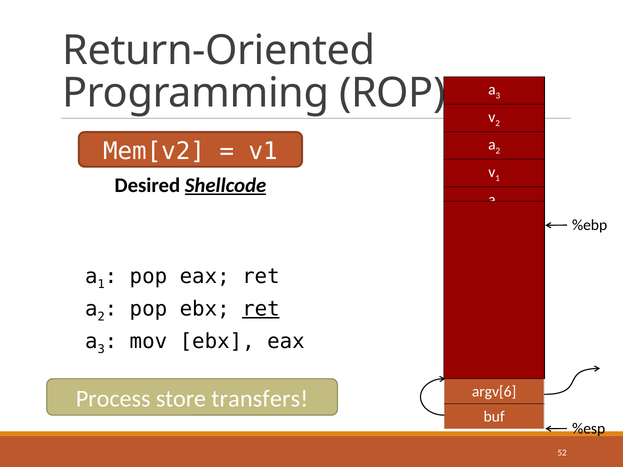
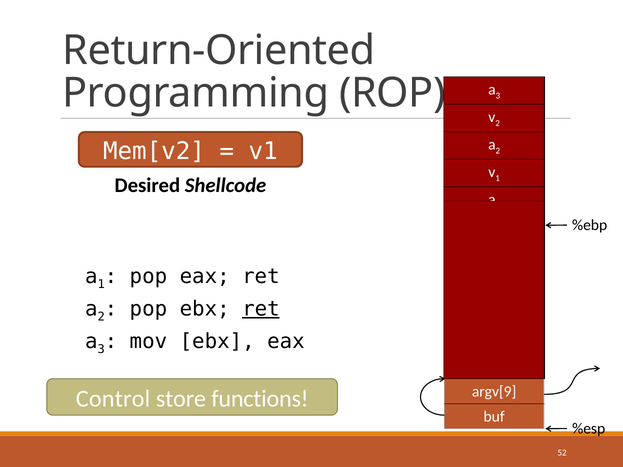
Shellcode underline: present -> none
argv[6: argv[6 -> argv[9
Process: Process -> Control
transfers: transfers -> functions
